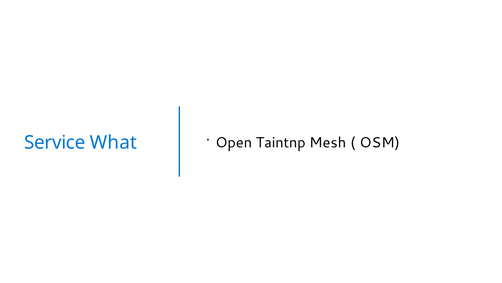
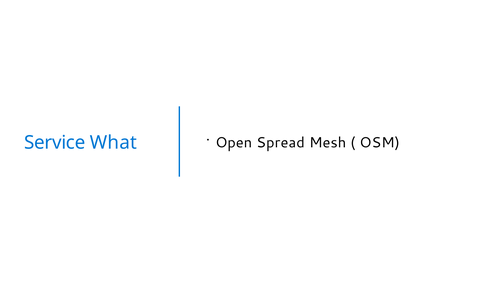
Taintnp: Taintnp -> Spread
